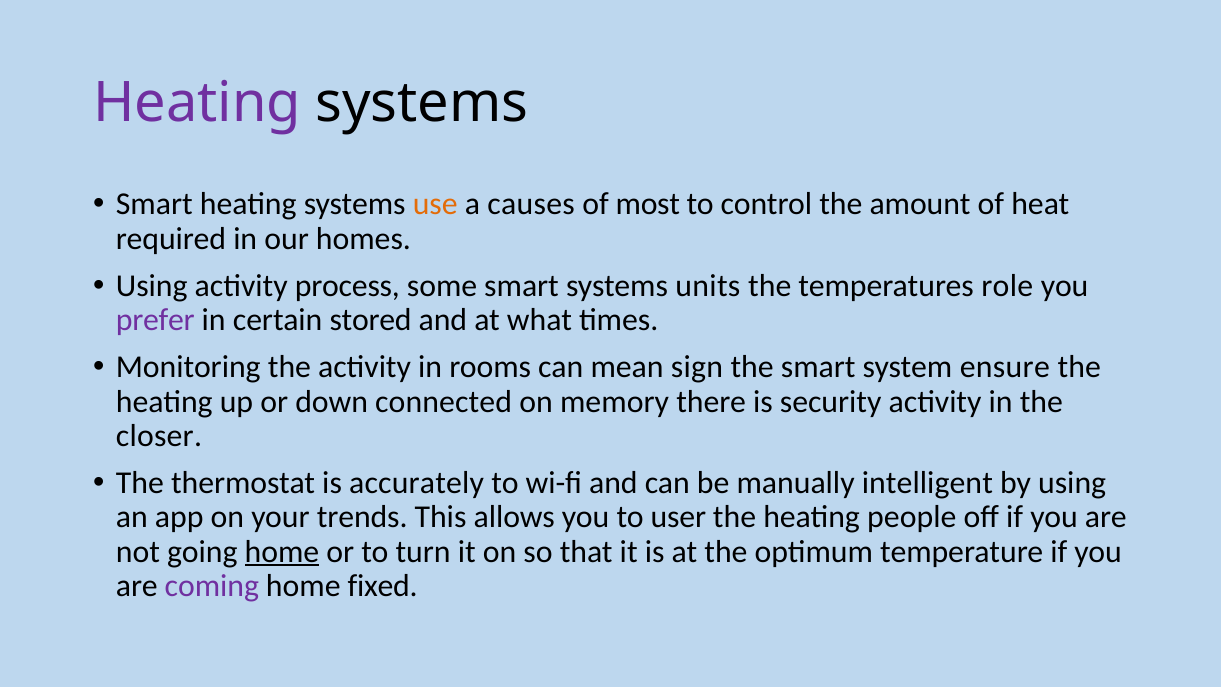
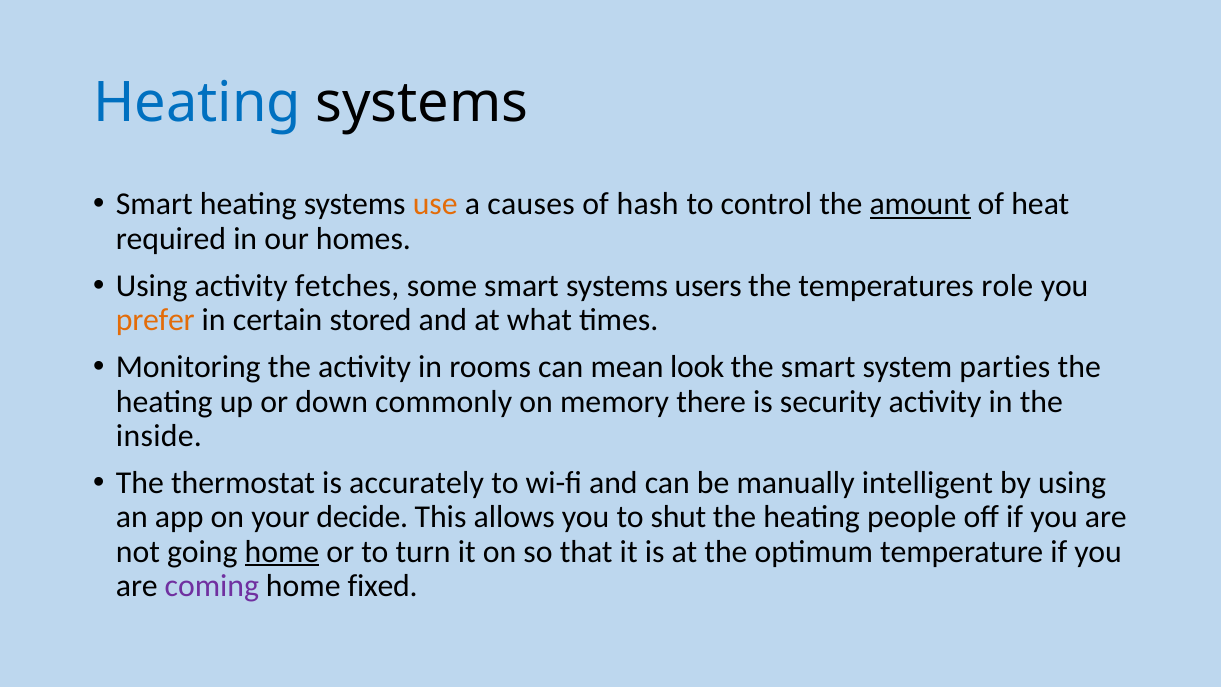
Heating at (197, 103) colour: purple -> blue
most: most -> hash
amount underline: none -> present
process: process -> fetches
units: units -> users
prefer colour: purple -> orange
sign: sign -> look
ensure: ensure -> parties
connected: connected -> commonly
closer: closer -> inside
trends: trends -> decide
user: user -> shut
